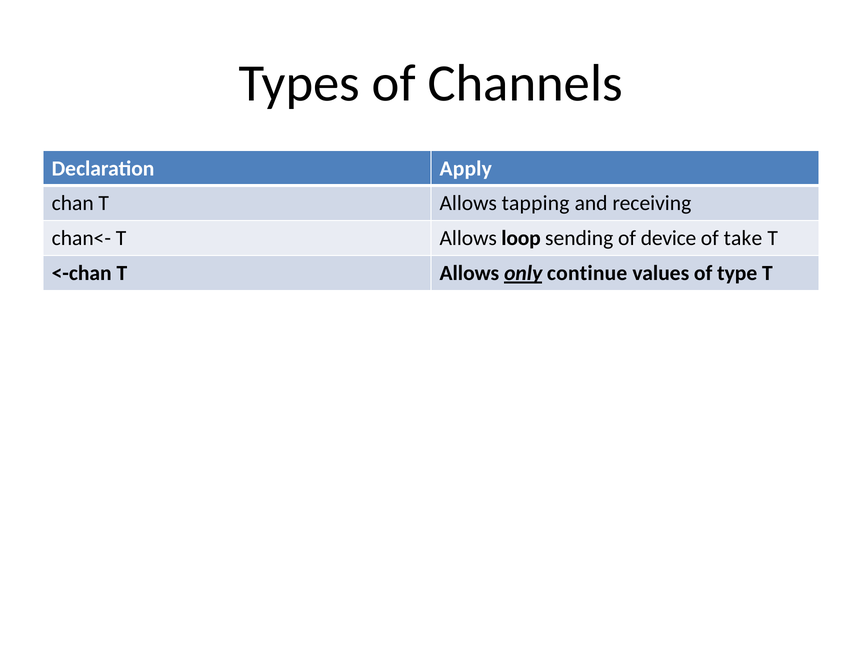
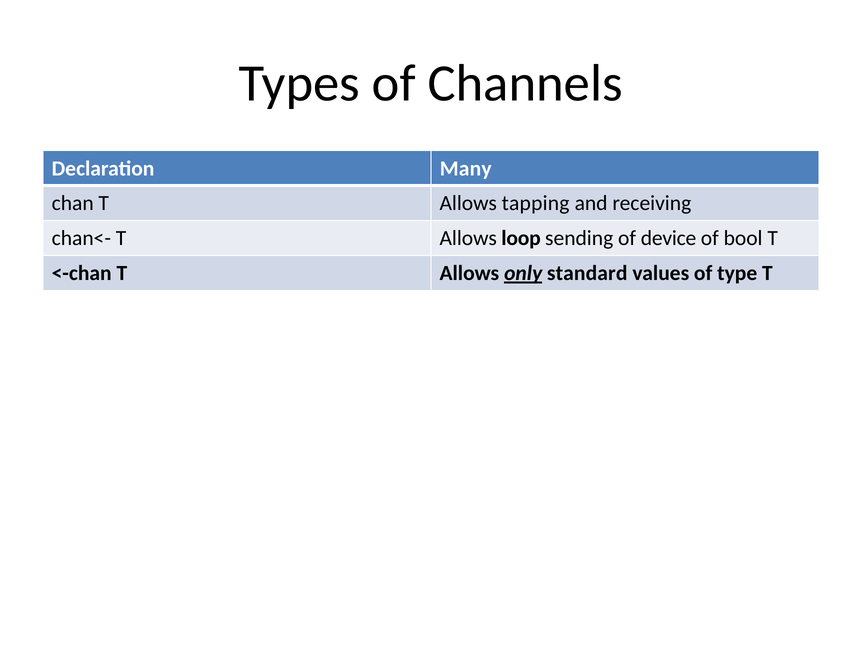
Apply: Apply -> Many
take: take -> bool
continue: continue -> standard
